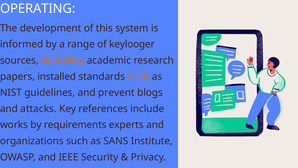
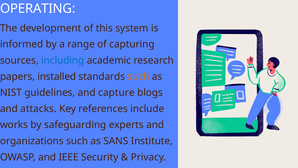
keylooger: keylooger -> capturing
including colour: orange -> blue
prevent: prevent -> capture
requirements: requirements -> safeguarding
